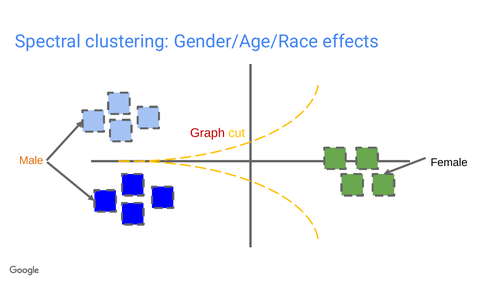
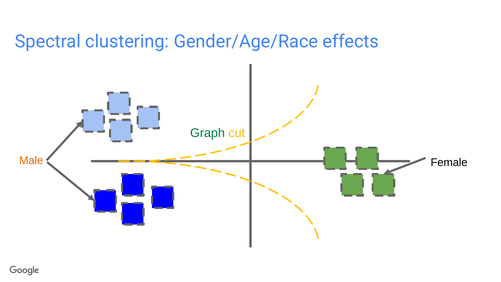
Graph colour: red -> green
